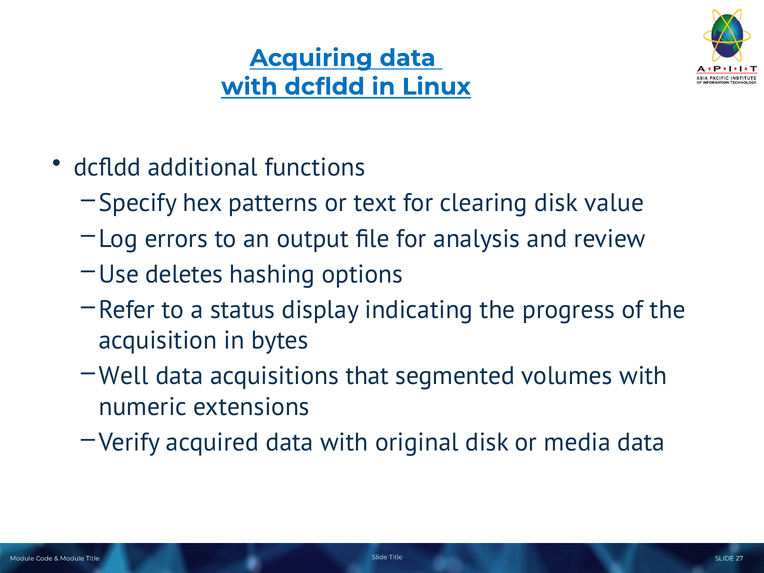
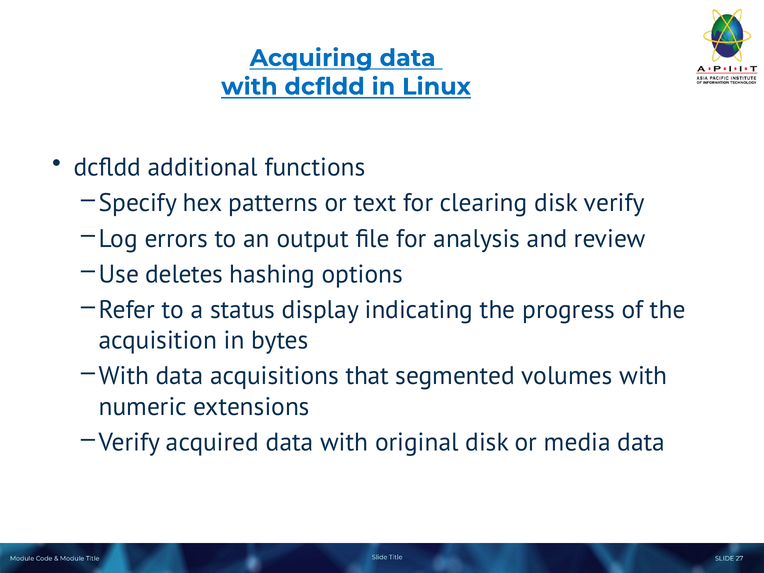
disk value: value -> verify
Well at (124, 376): Well -> With
